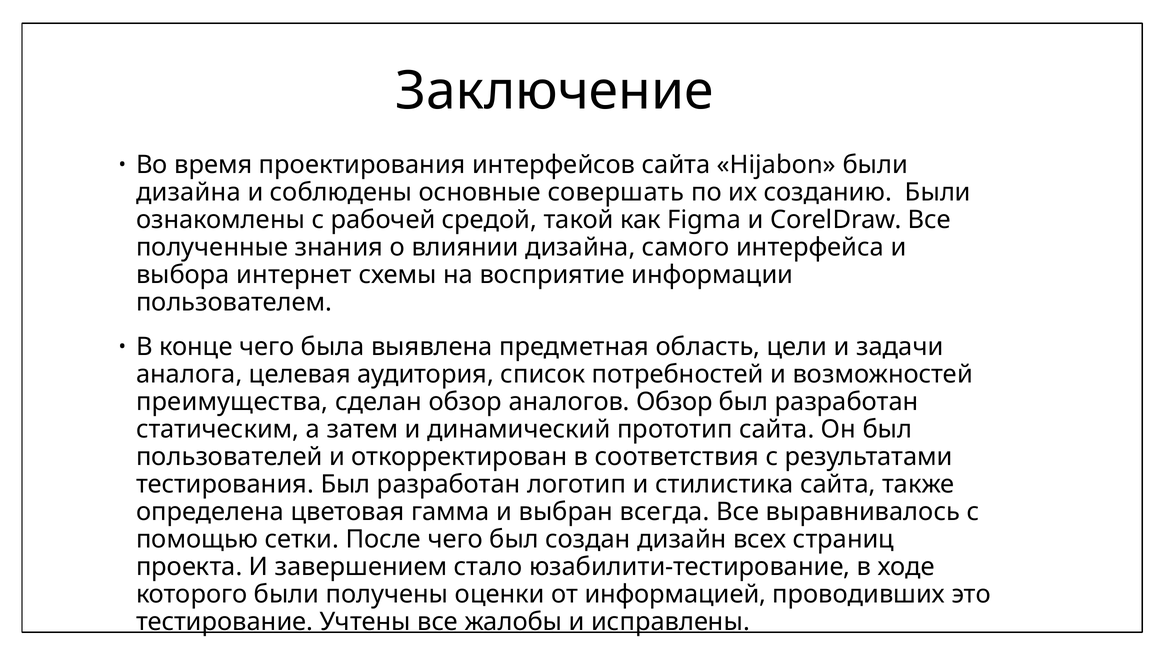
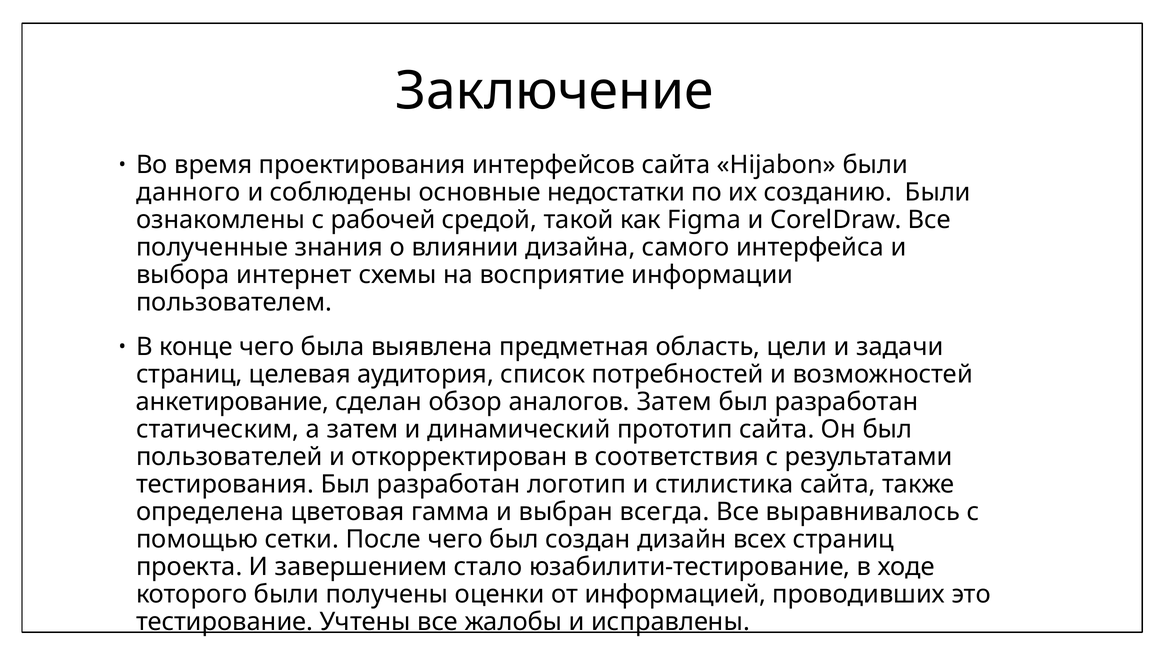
дизайна at (188, 192): дизайна -> данного
совершать: совершать -> недостатки
аналога at (189, 375): аналога -> страниц
преимущества: преимущества -> анкетирование
аналогов Обзор: Обзор -> Затем
